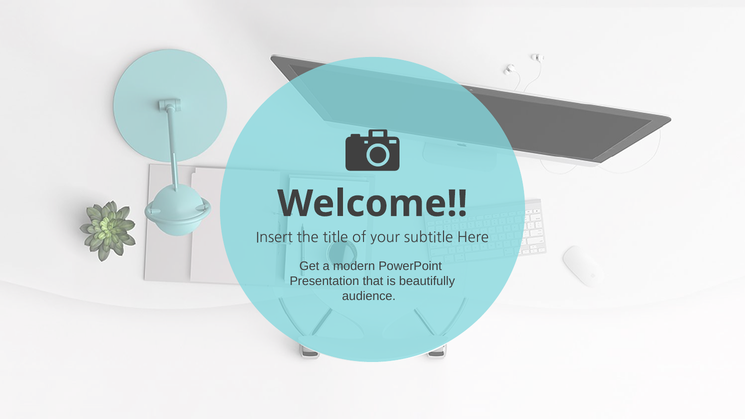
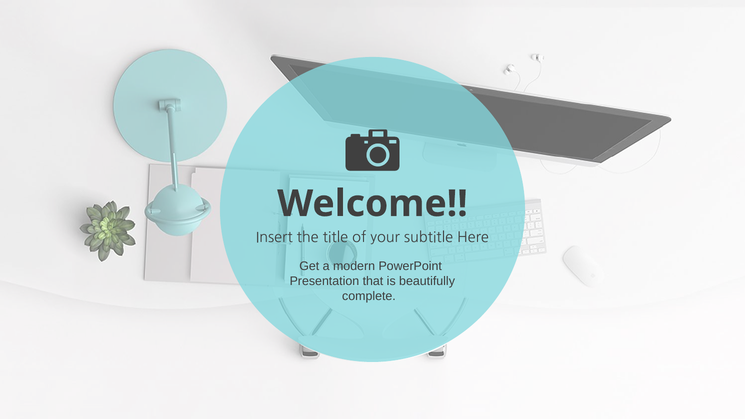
audience: audience -> complete
